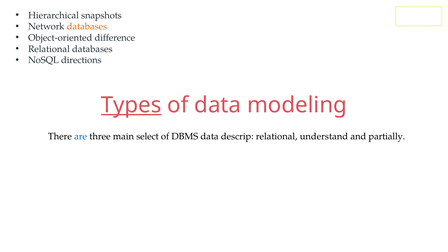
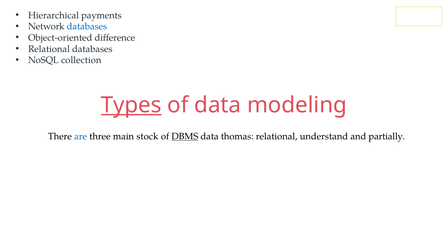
snapshots: snapshots -> payments
databases at (87, 27) colour: orange -> blue
directions: directions -> collection
select: select -> stock
DBMS underline: none -> present
descrip: descrip -> thomas
